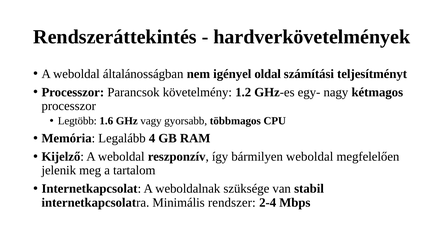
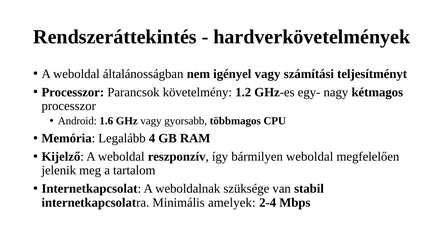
igényel oldal: oldal -> vagy
Legtöbb: Legtöbb -> Android
rendszer: rendszer -> amelyek
